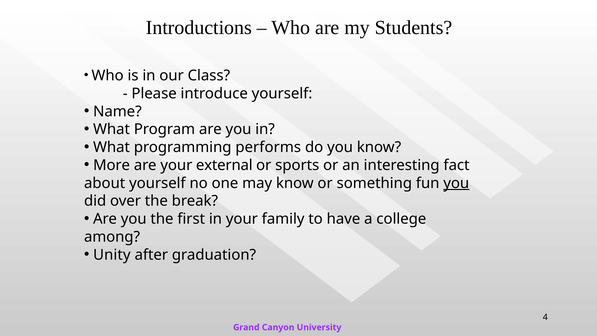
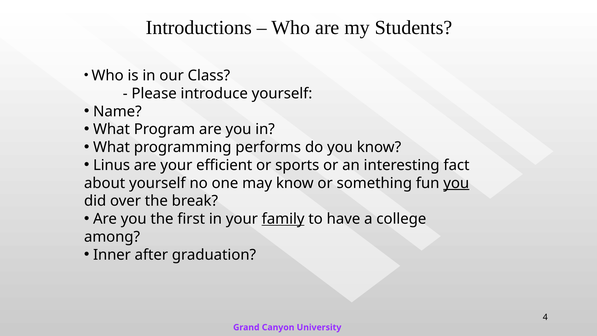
More: More -> Linus
external: external -> efficient
family underline: none -> present
Unity: Unity -> Inner
